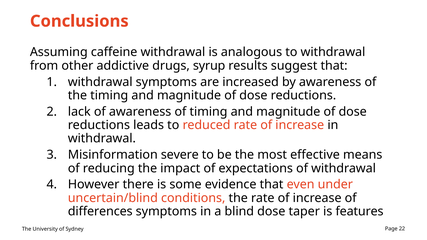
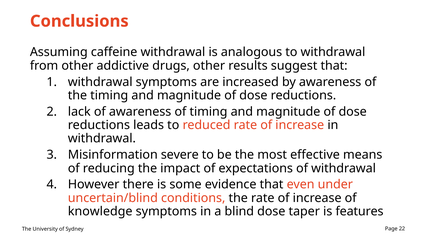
drugs syrup: syrup -> other
differences: differences -> knowledge
